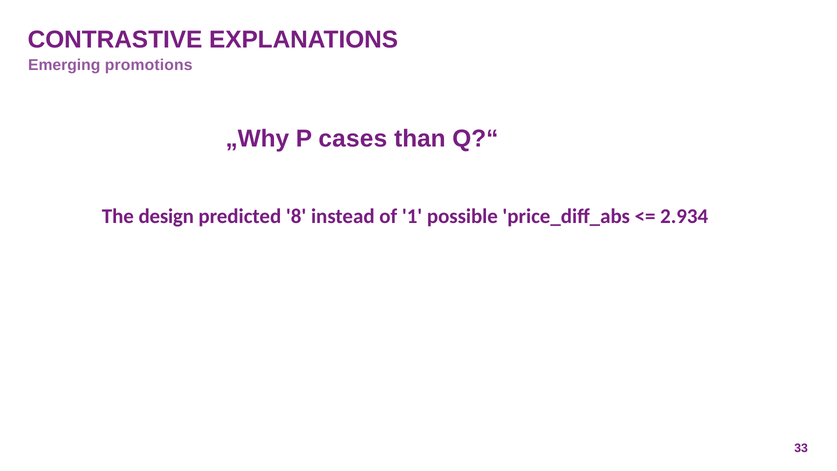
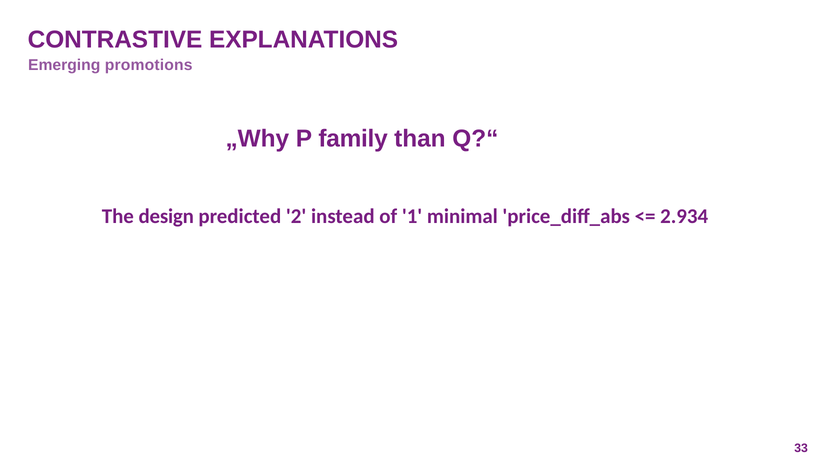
cases: cases -> family
8: 8 -> 2
possible: possible -> minimal
